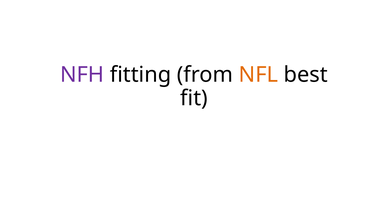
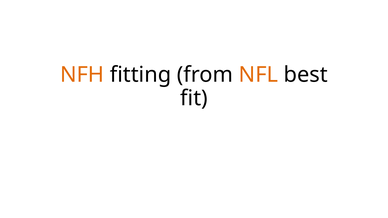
NFH colour: purple -> orange
